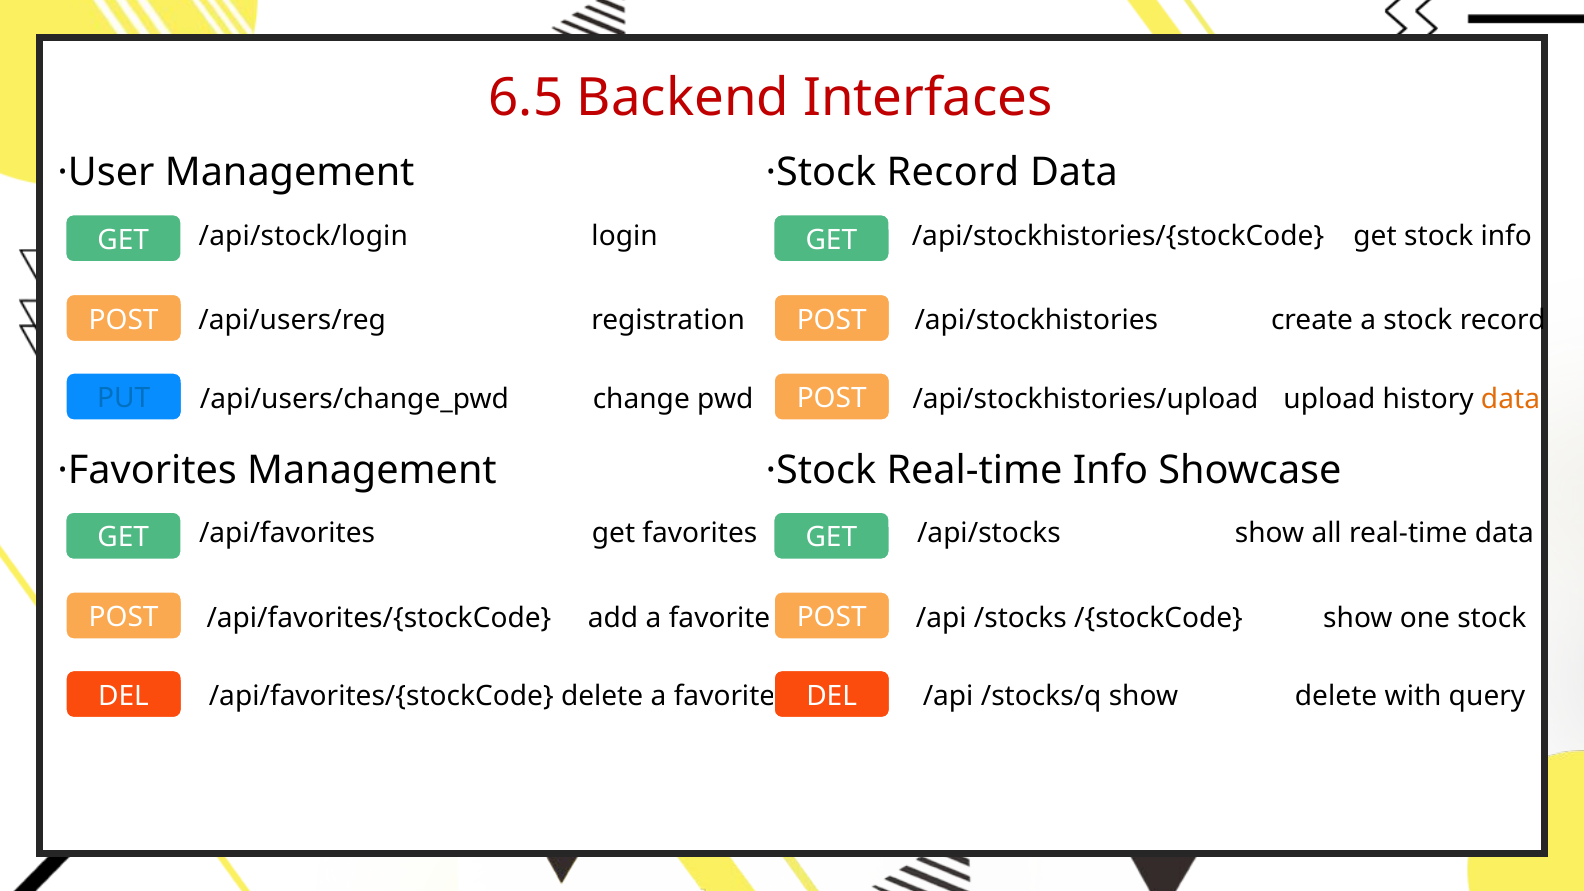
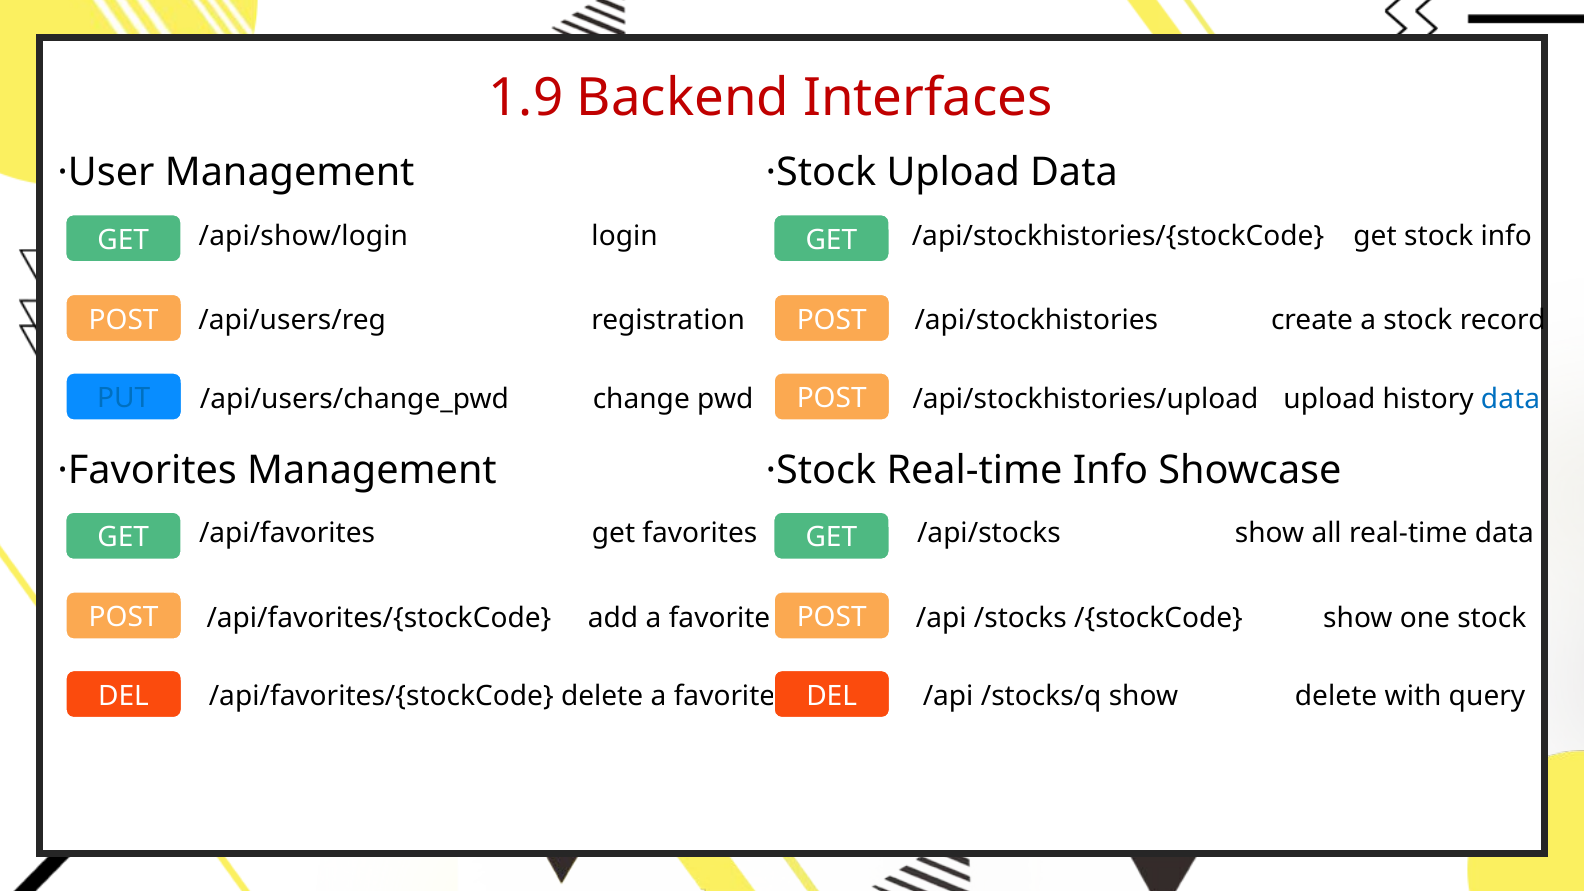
6.5: 6.5 -> 1.9
·Stock Record: Record -> Upload
/api/stock/login: /api/stock/login -> /api/show/login
data at (1511, 399) colour: orange -> blue
